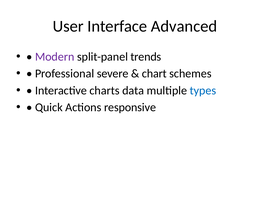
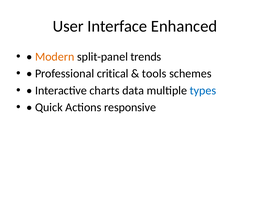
Advanced: Advanced -> Enhanced
Modern colour: purple -> orange
severe: severe -> critical
chart: chart -> tools
